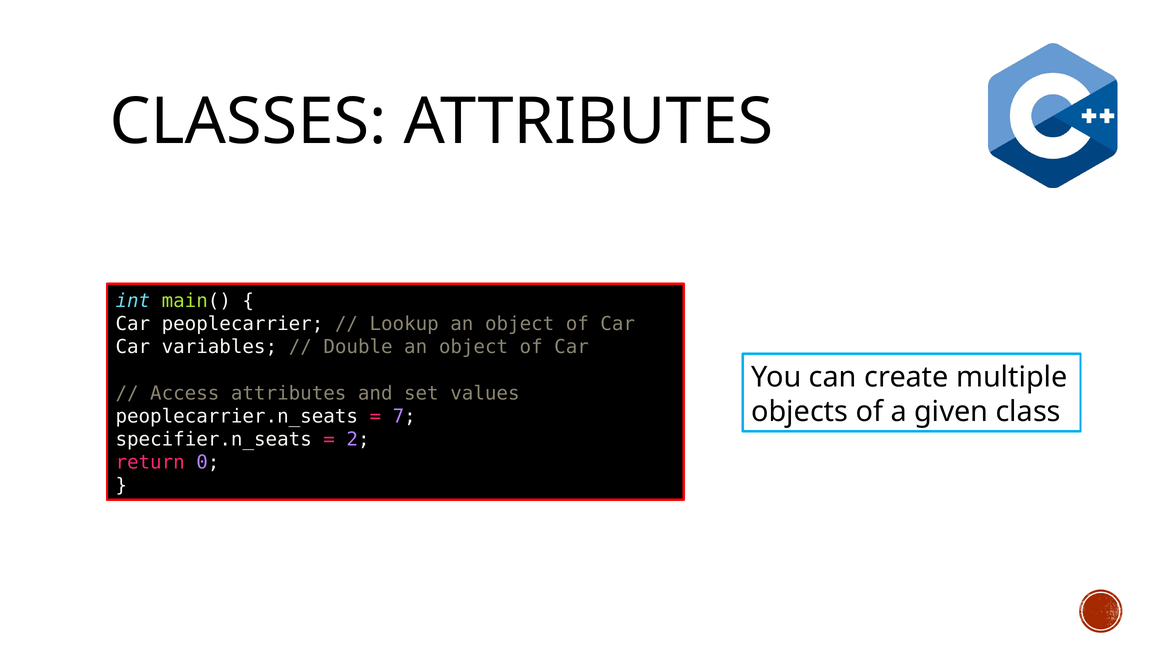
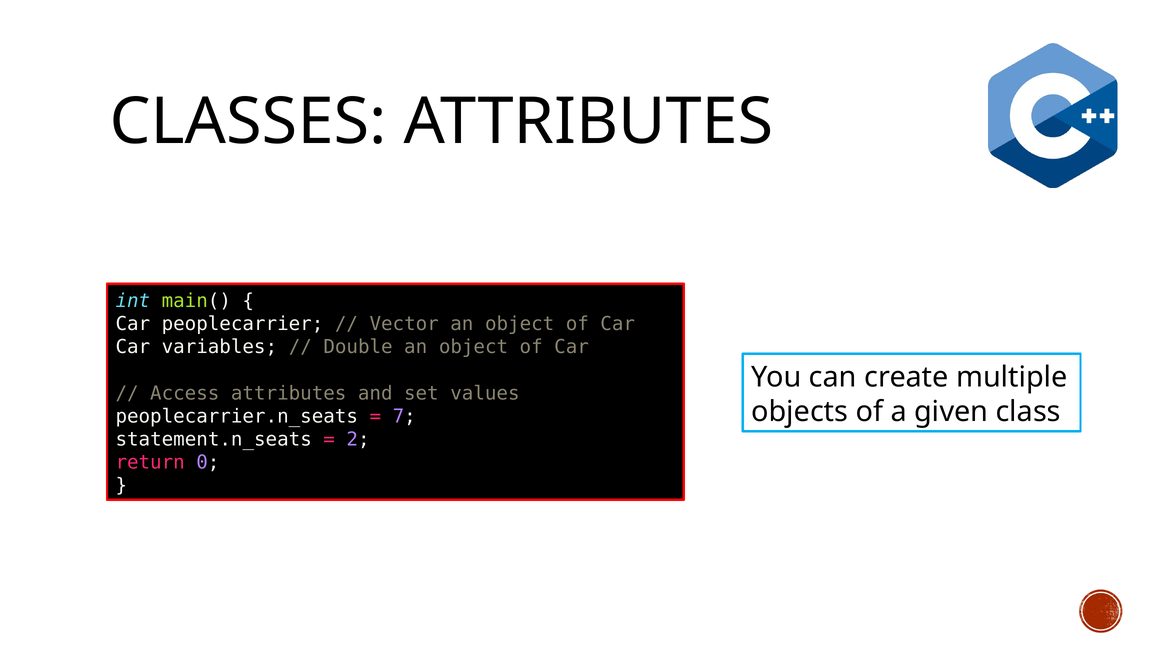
Lookup: Lookup -> Vector
specifier.n_seats: specifier.n_seats -> statement.n_seats
